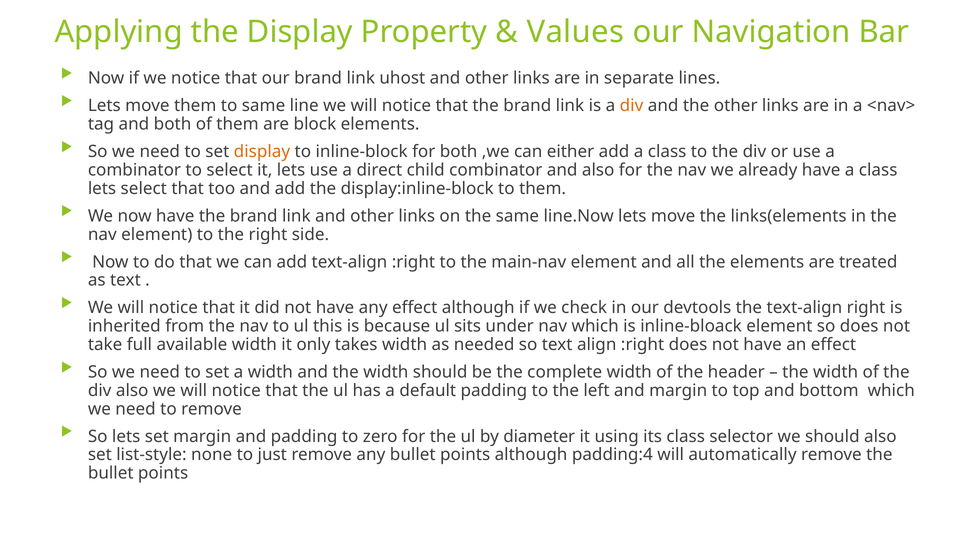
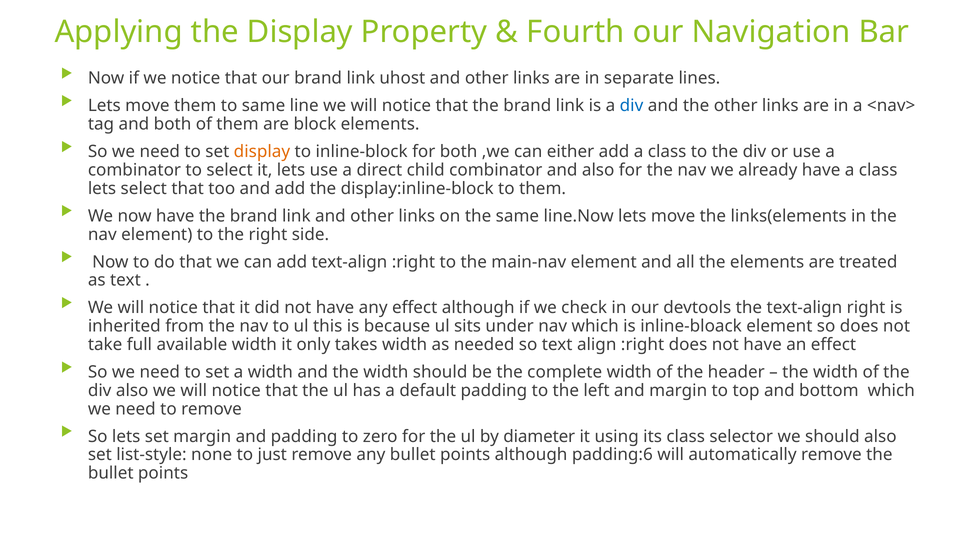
Values: Values -> Fourth
div at (632, 106) colour: orange -> blue
padding:4: padding:4 -> padding:6
